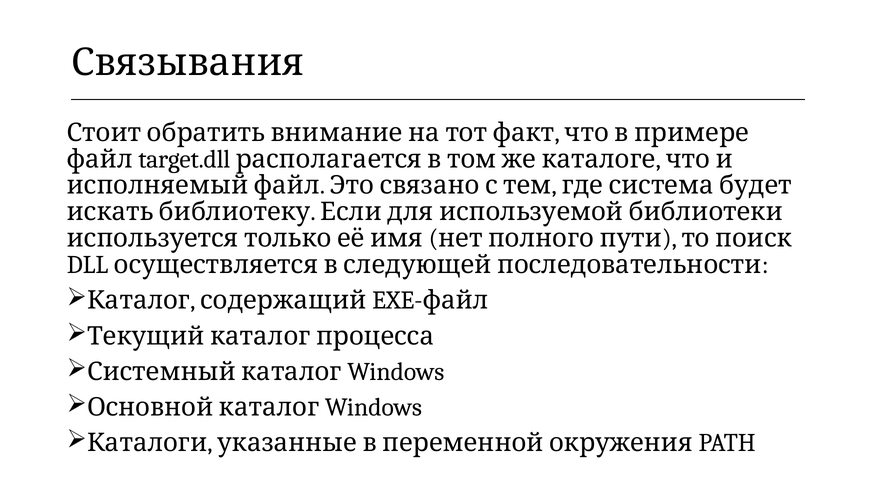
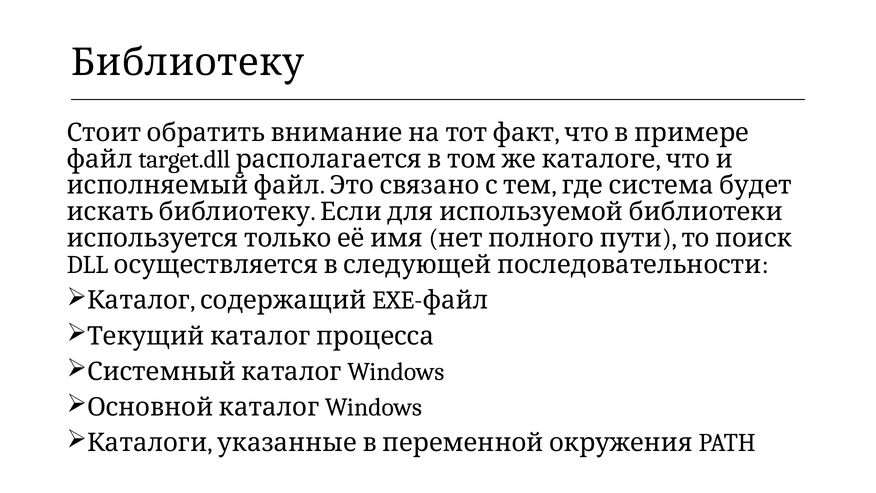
Связывания: Связывания -> Библиотеку
